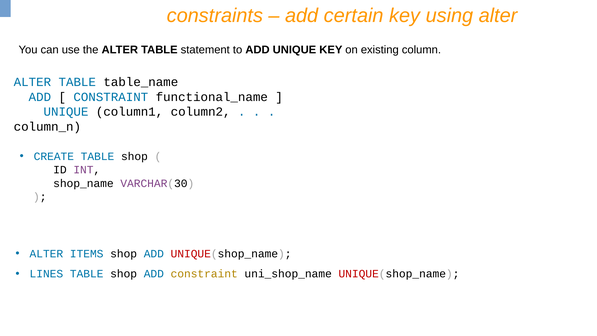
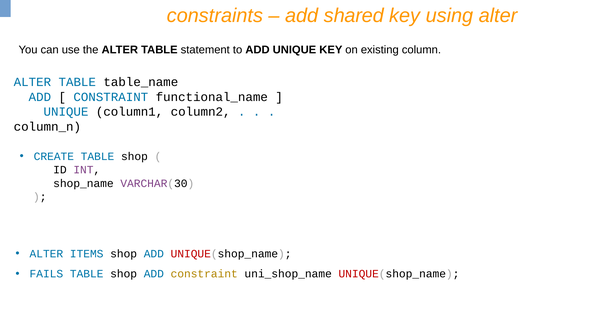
certain: certain -> shared
LINES: LINES -> FAILS
